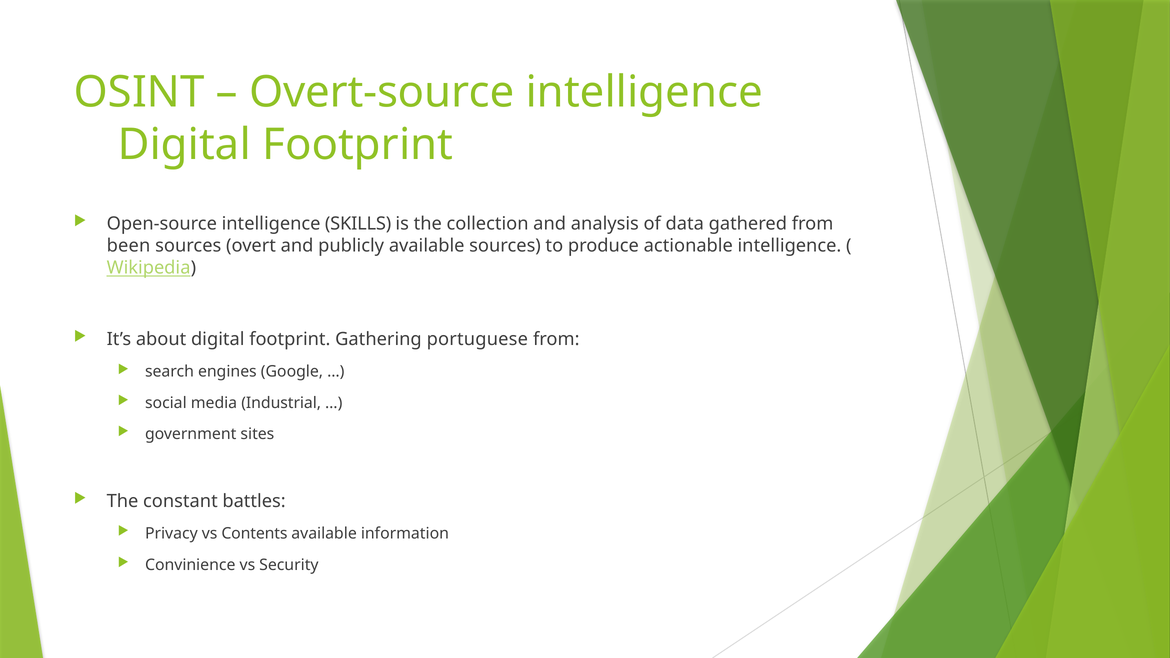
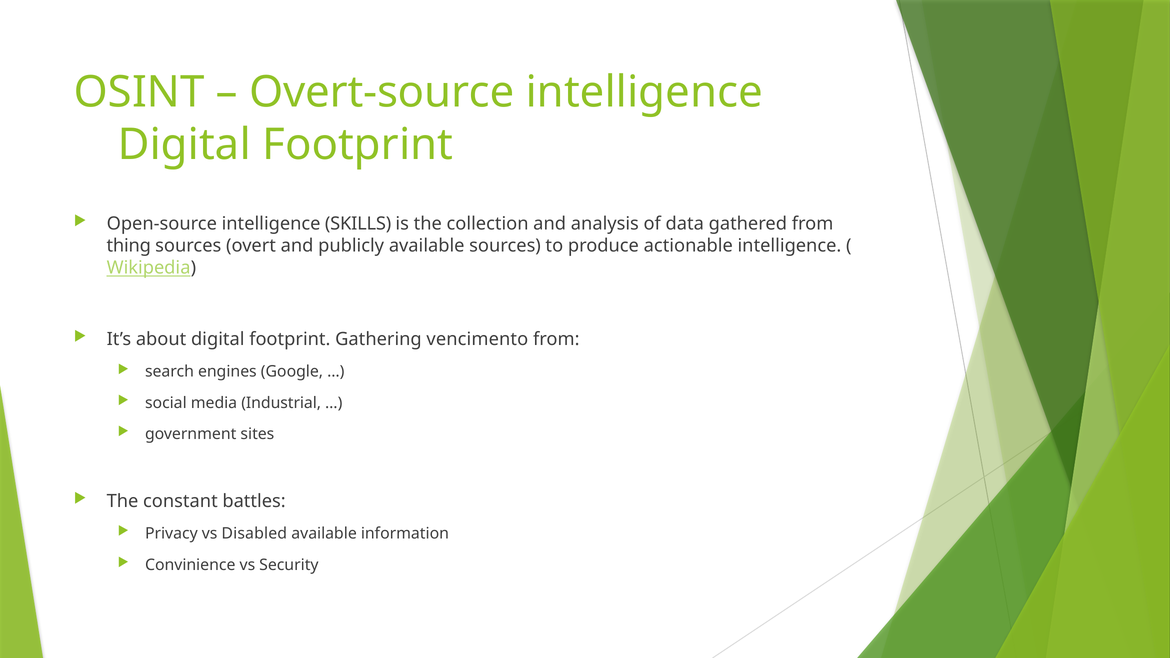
been: been -> thing
portuguese: portuguese -> vencimento
Contents: Contents -> Disabled
